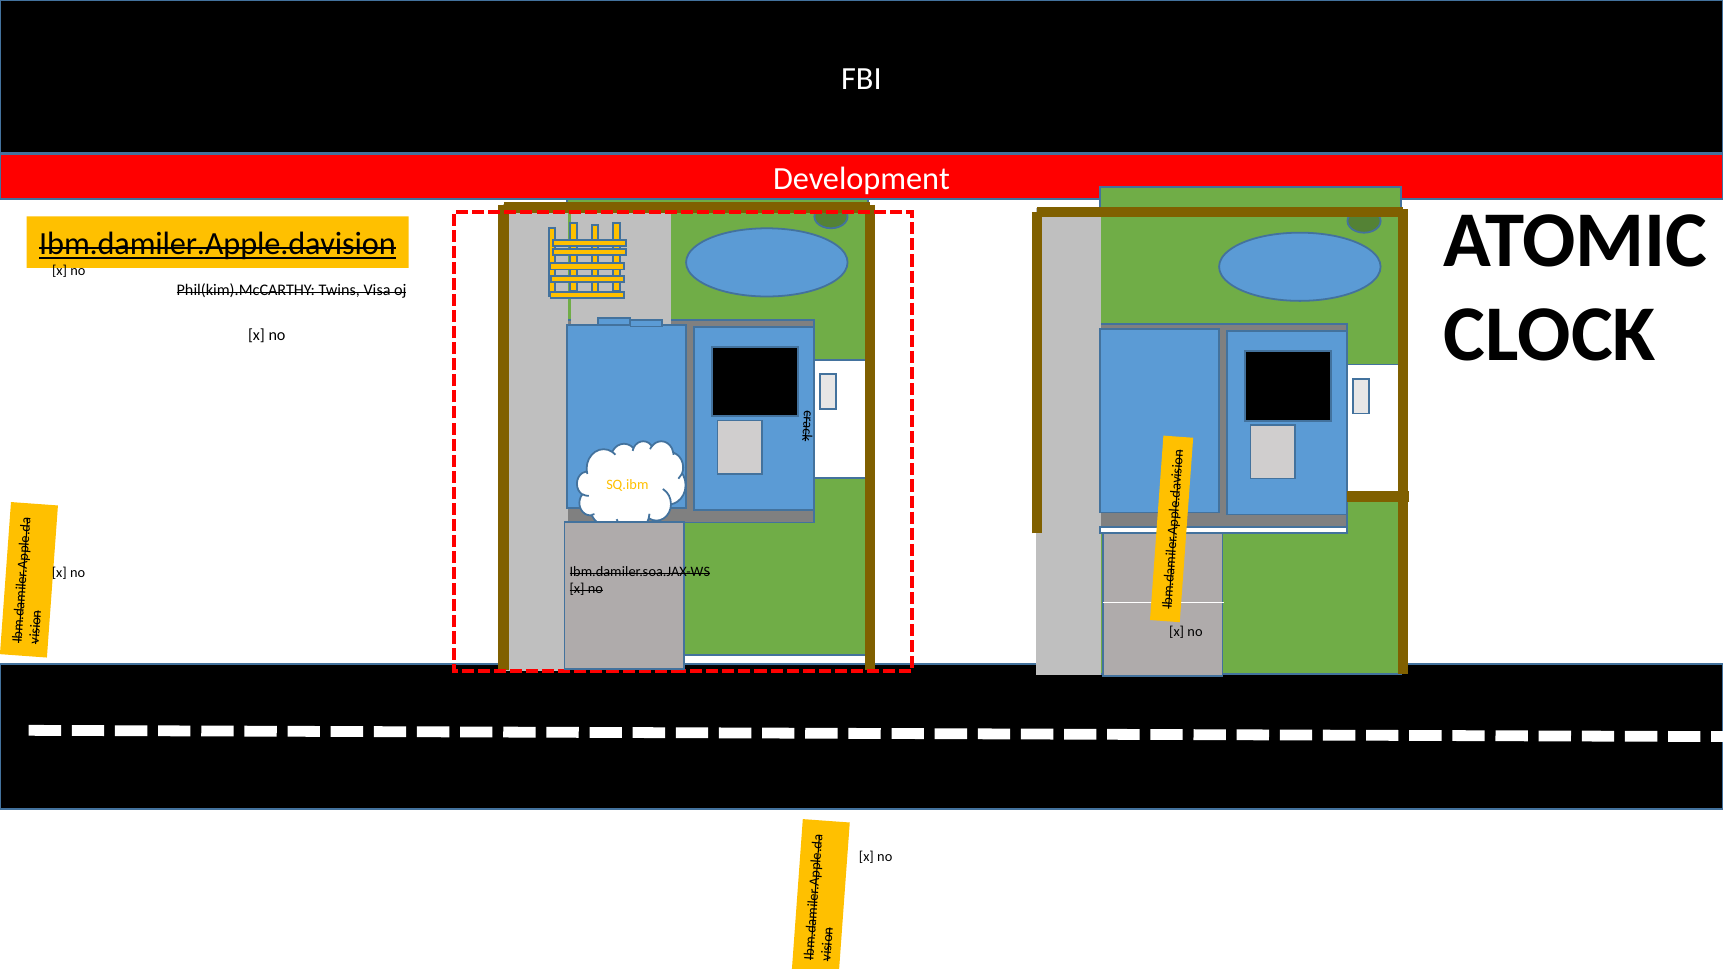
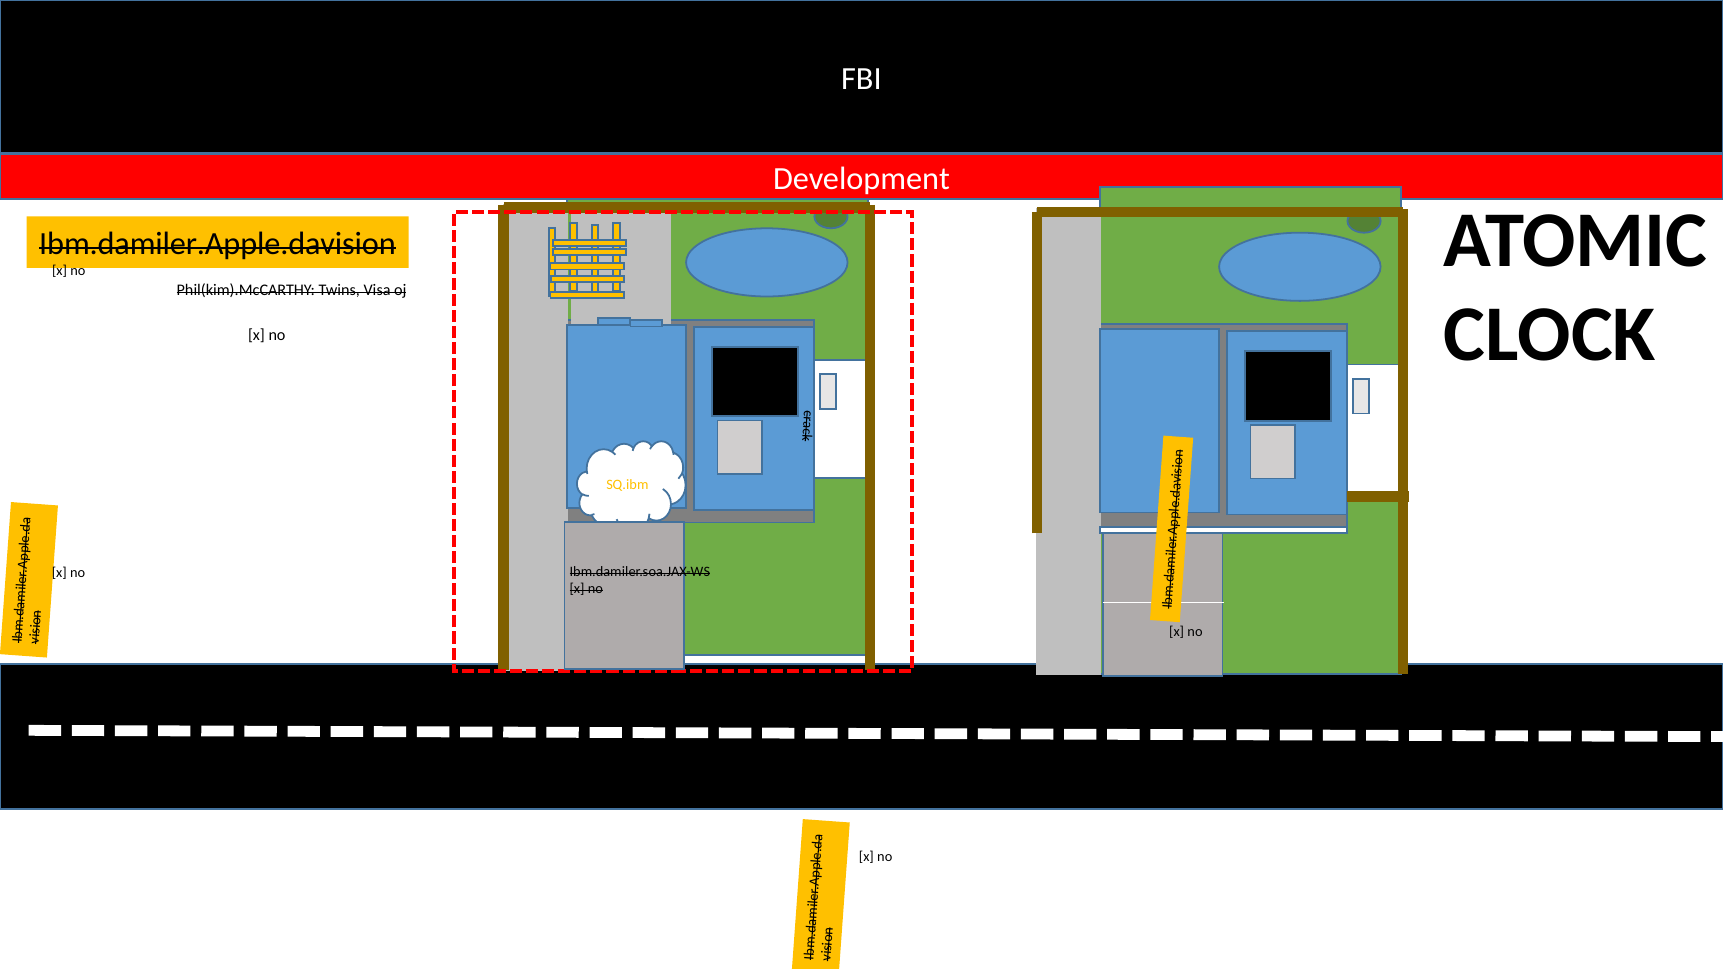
Ibm.damiler.Apple.davision underline: present -> none
